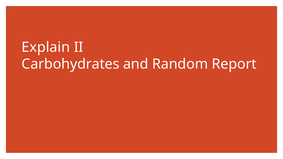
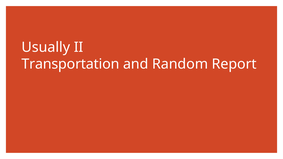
Explain: Explain -> Usually
Carbohydrates: Carbohydrates -> Transportation
